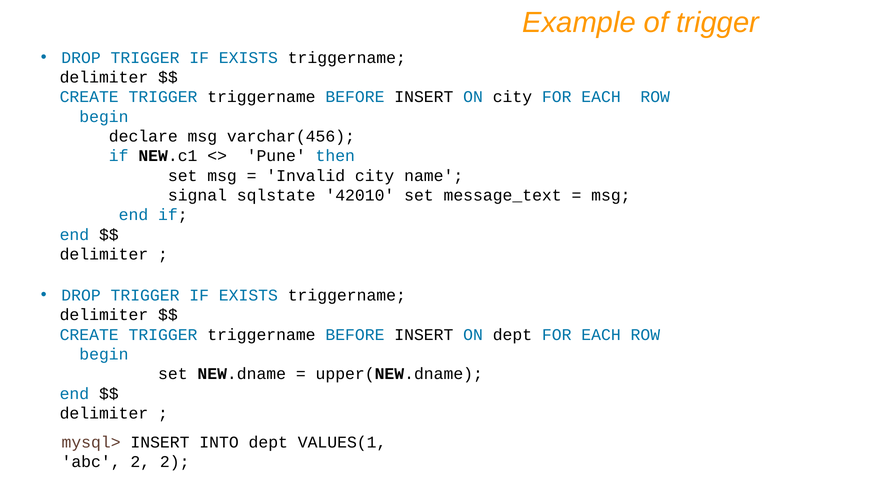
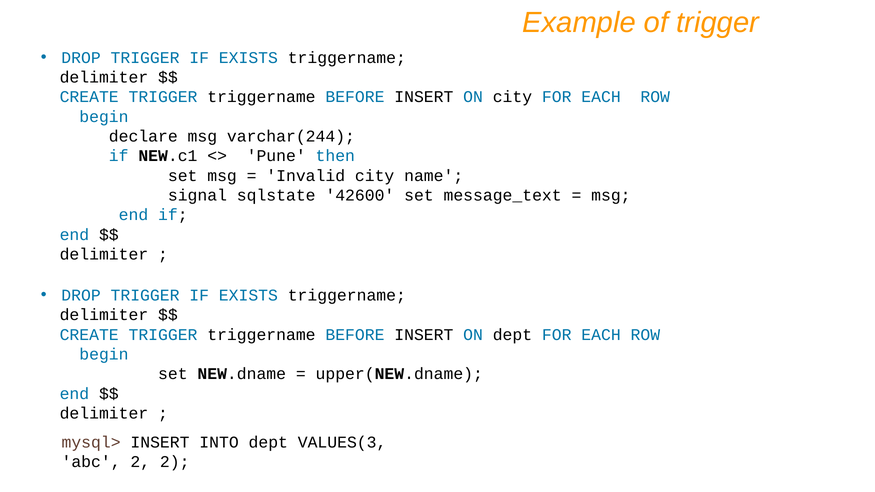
varchar(456: varchar(456 -> varchar(244
42010: 42010 -> 42600
VALUES(1: VALUES(1 -> VALUES(3
